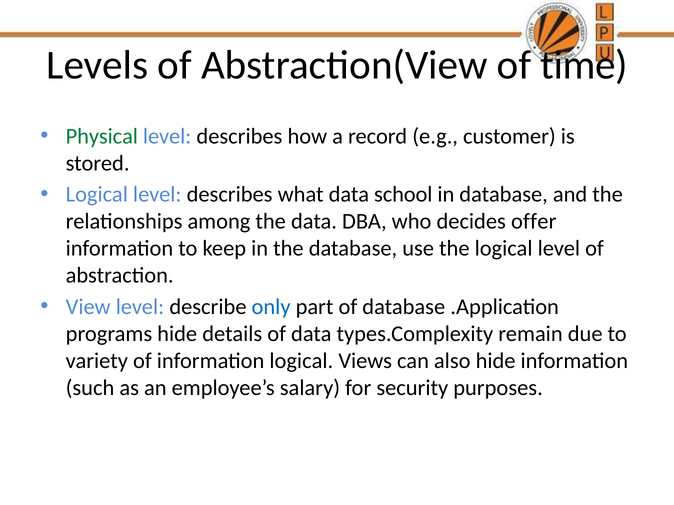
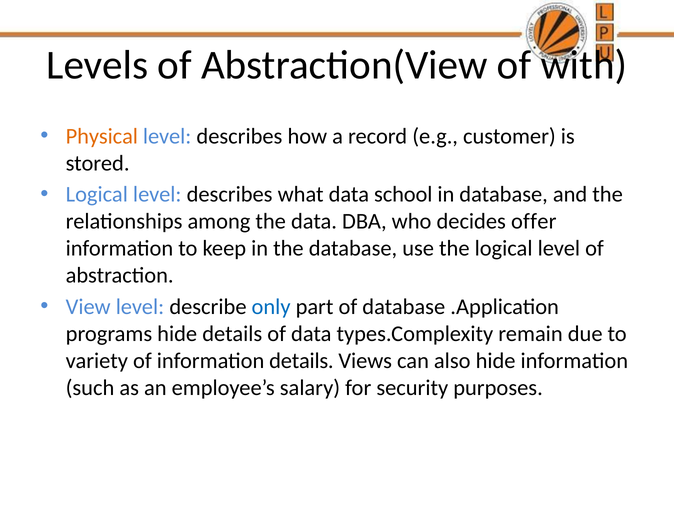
time: time -> with
Physical colour: green -> orange
information logical: logical -> details
